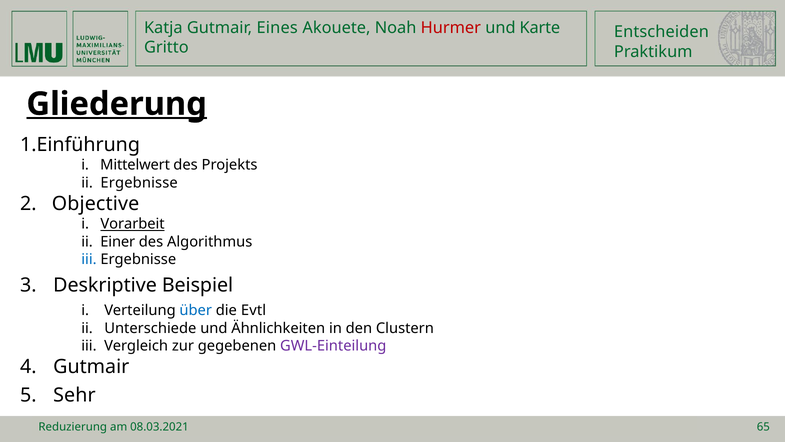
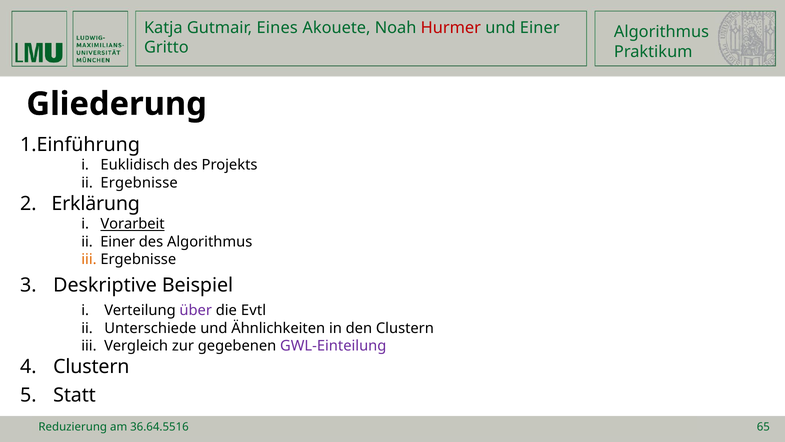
und Karte: Karte -> Einer
Entscheiden at (661, 32): Entscheiden -> Algorithmus
Gliederung underline: present -> none
Mittelwert: Mittelwert -> Euklidisch
Objective: Objective -> Erklärung
iii at (89, 259) colour: blue -> orange
über colour: blue -> purple
Gutmair at (91, 366): Gutmair -> Clustern
Sehr: Sehr -> Statt
08.03.2021: 08.03.2021 -> 36.64.5516
